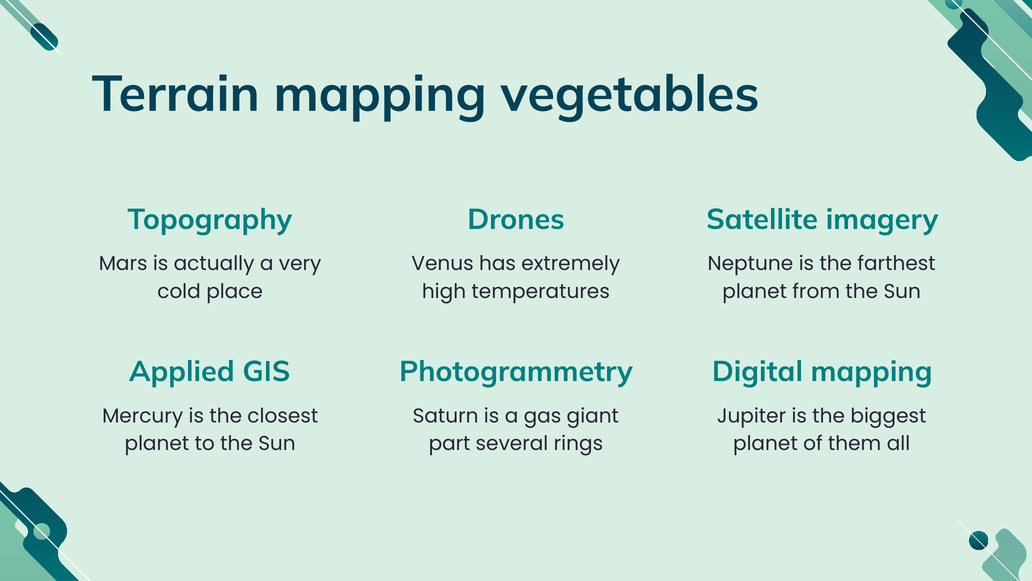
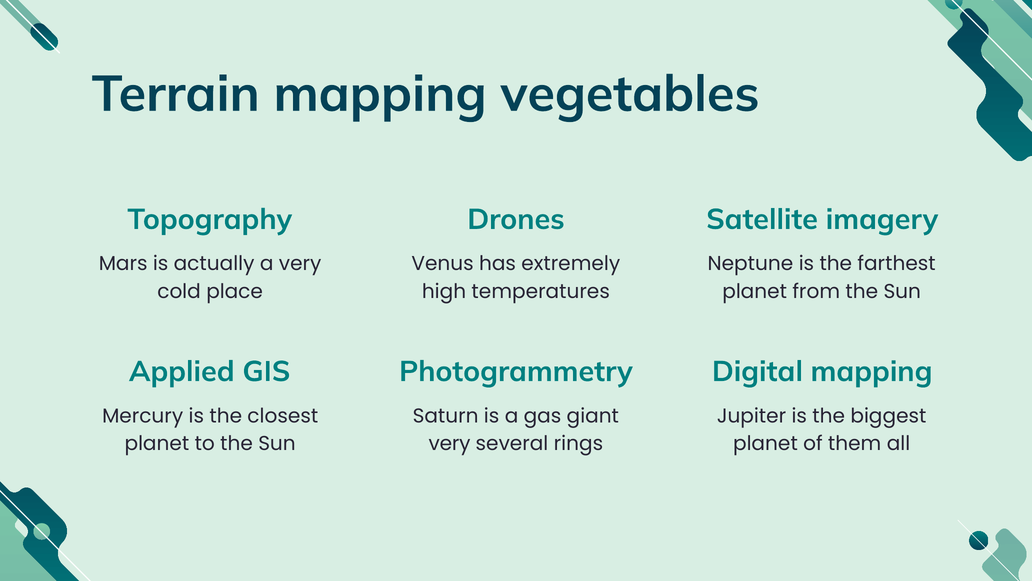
part at (450, 443): part -> very
